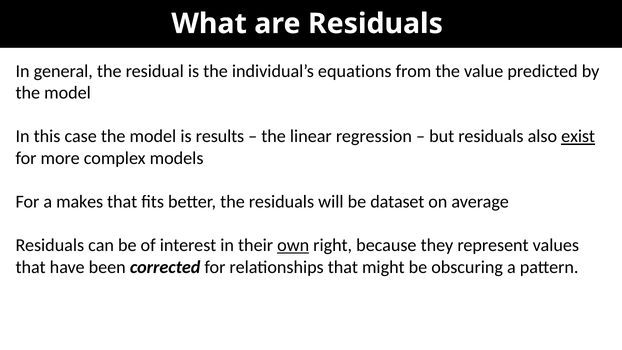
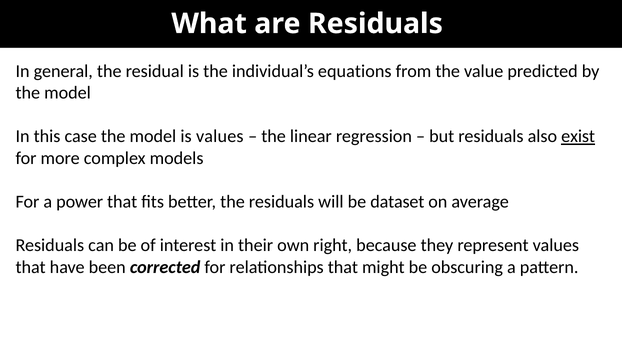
is results: results -> values
makes: makes -> power
own underline: present -> none
